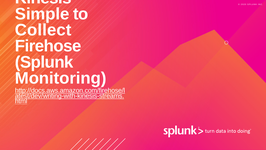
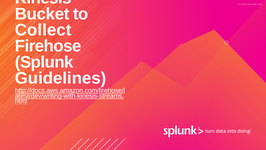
Simple: Simple -> Bucket
Monitoring: Monitoring -> Guidelines
